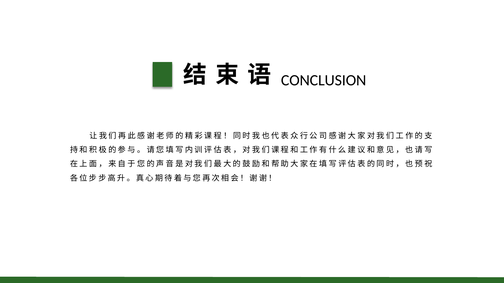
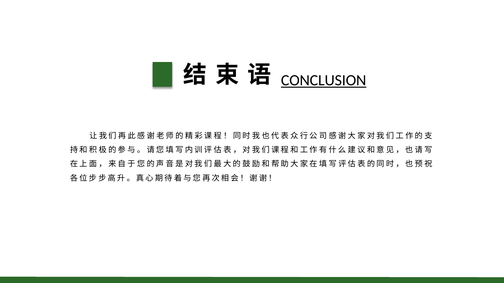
CONCLUSION underline: none -> present
